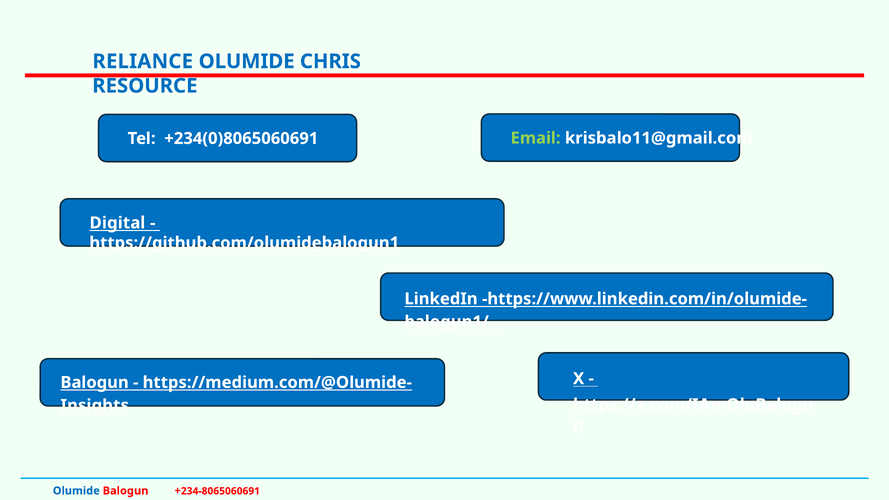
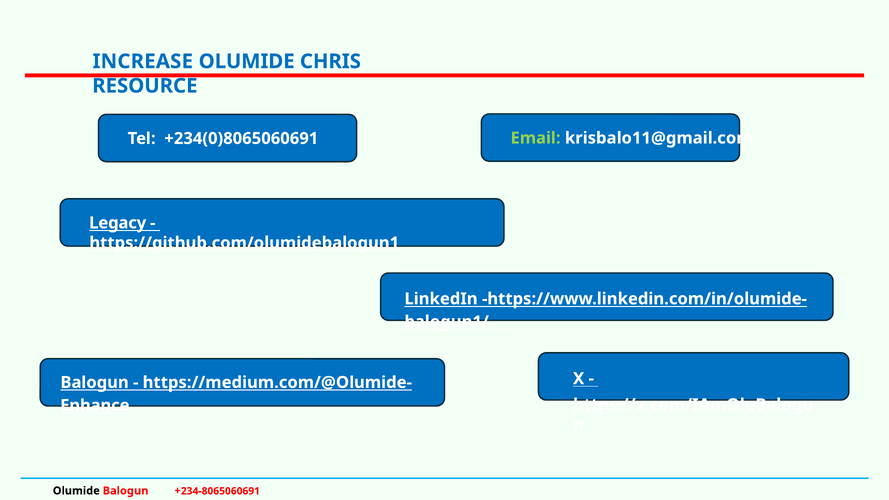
RELIANCE: RELIANCE -> INCREASE
Digital: Digital -> Legacy
Insights: Insights -> Enhance
Olumide at (76, 491) colour: blue -> black
